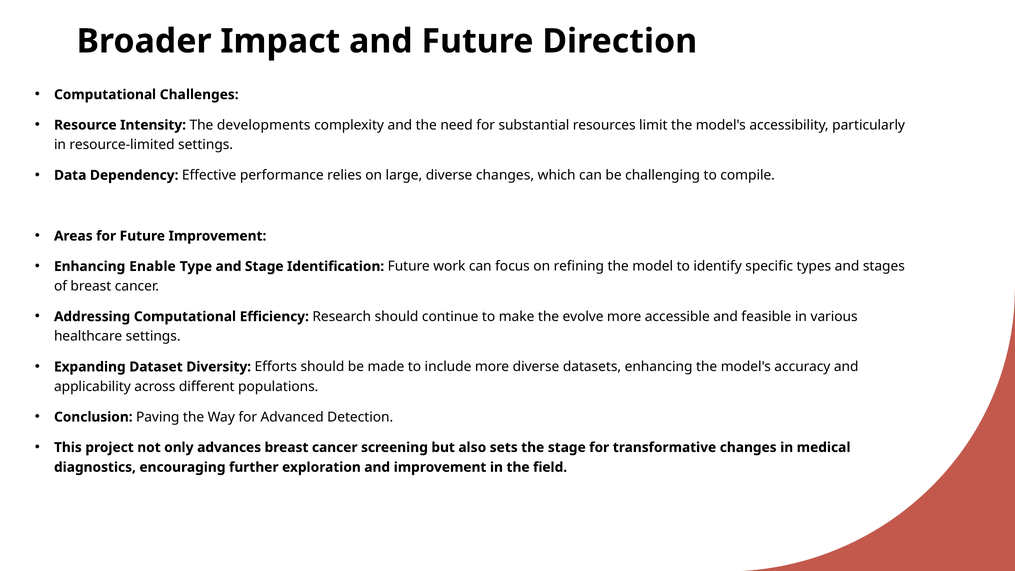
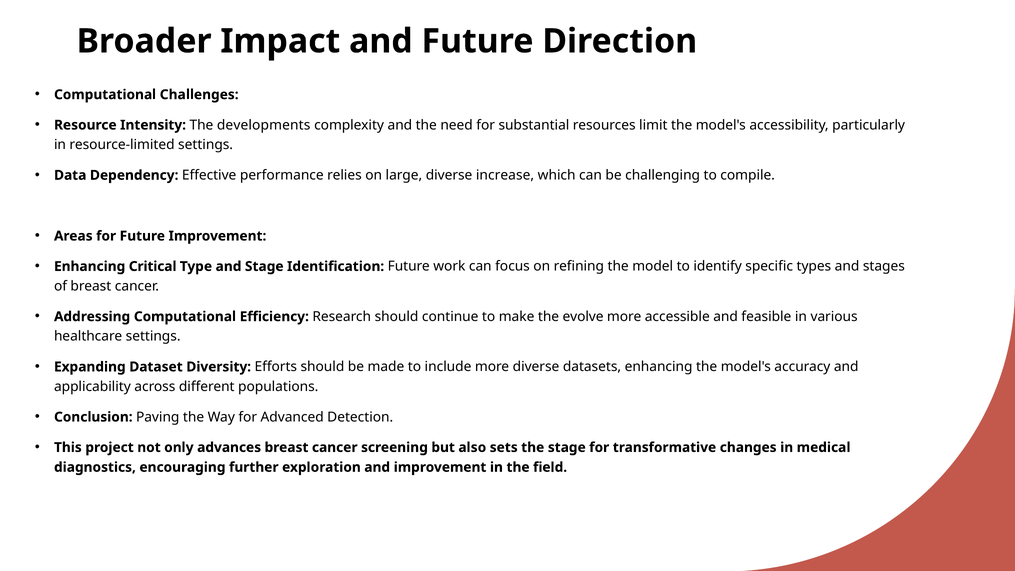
diverse changes: changes -> increase
Enable: Enable -> Critical
